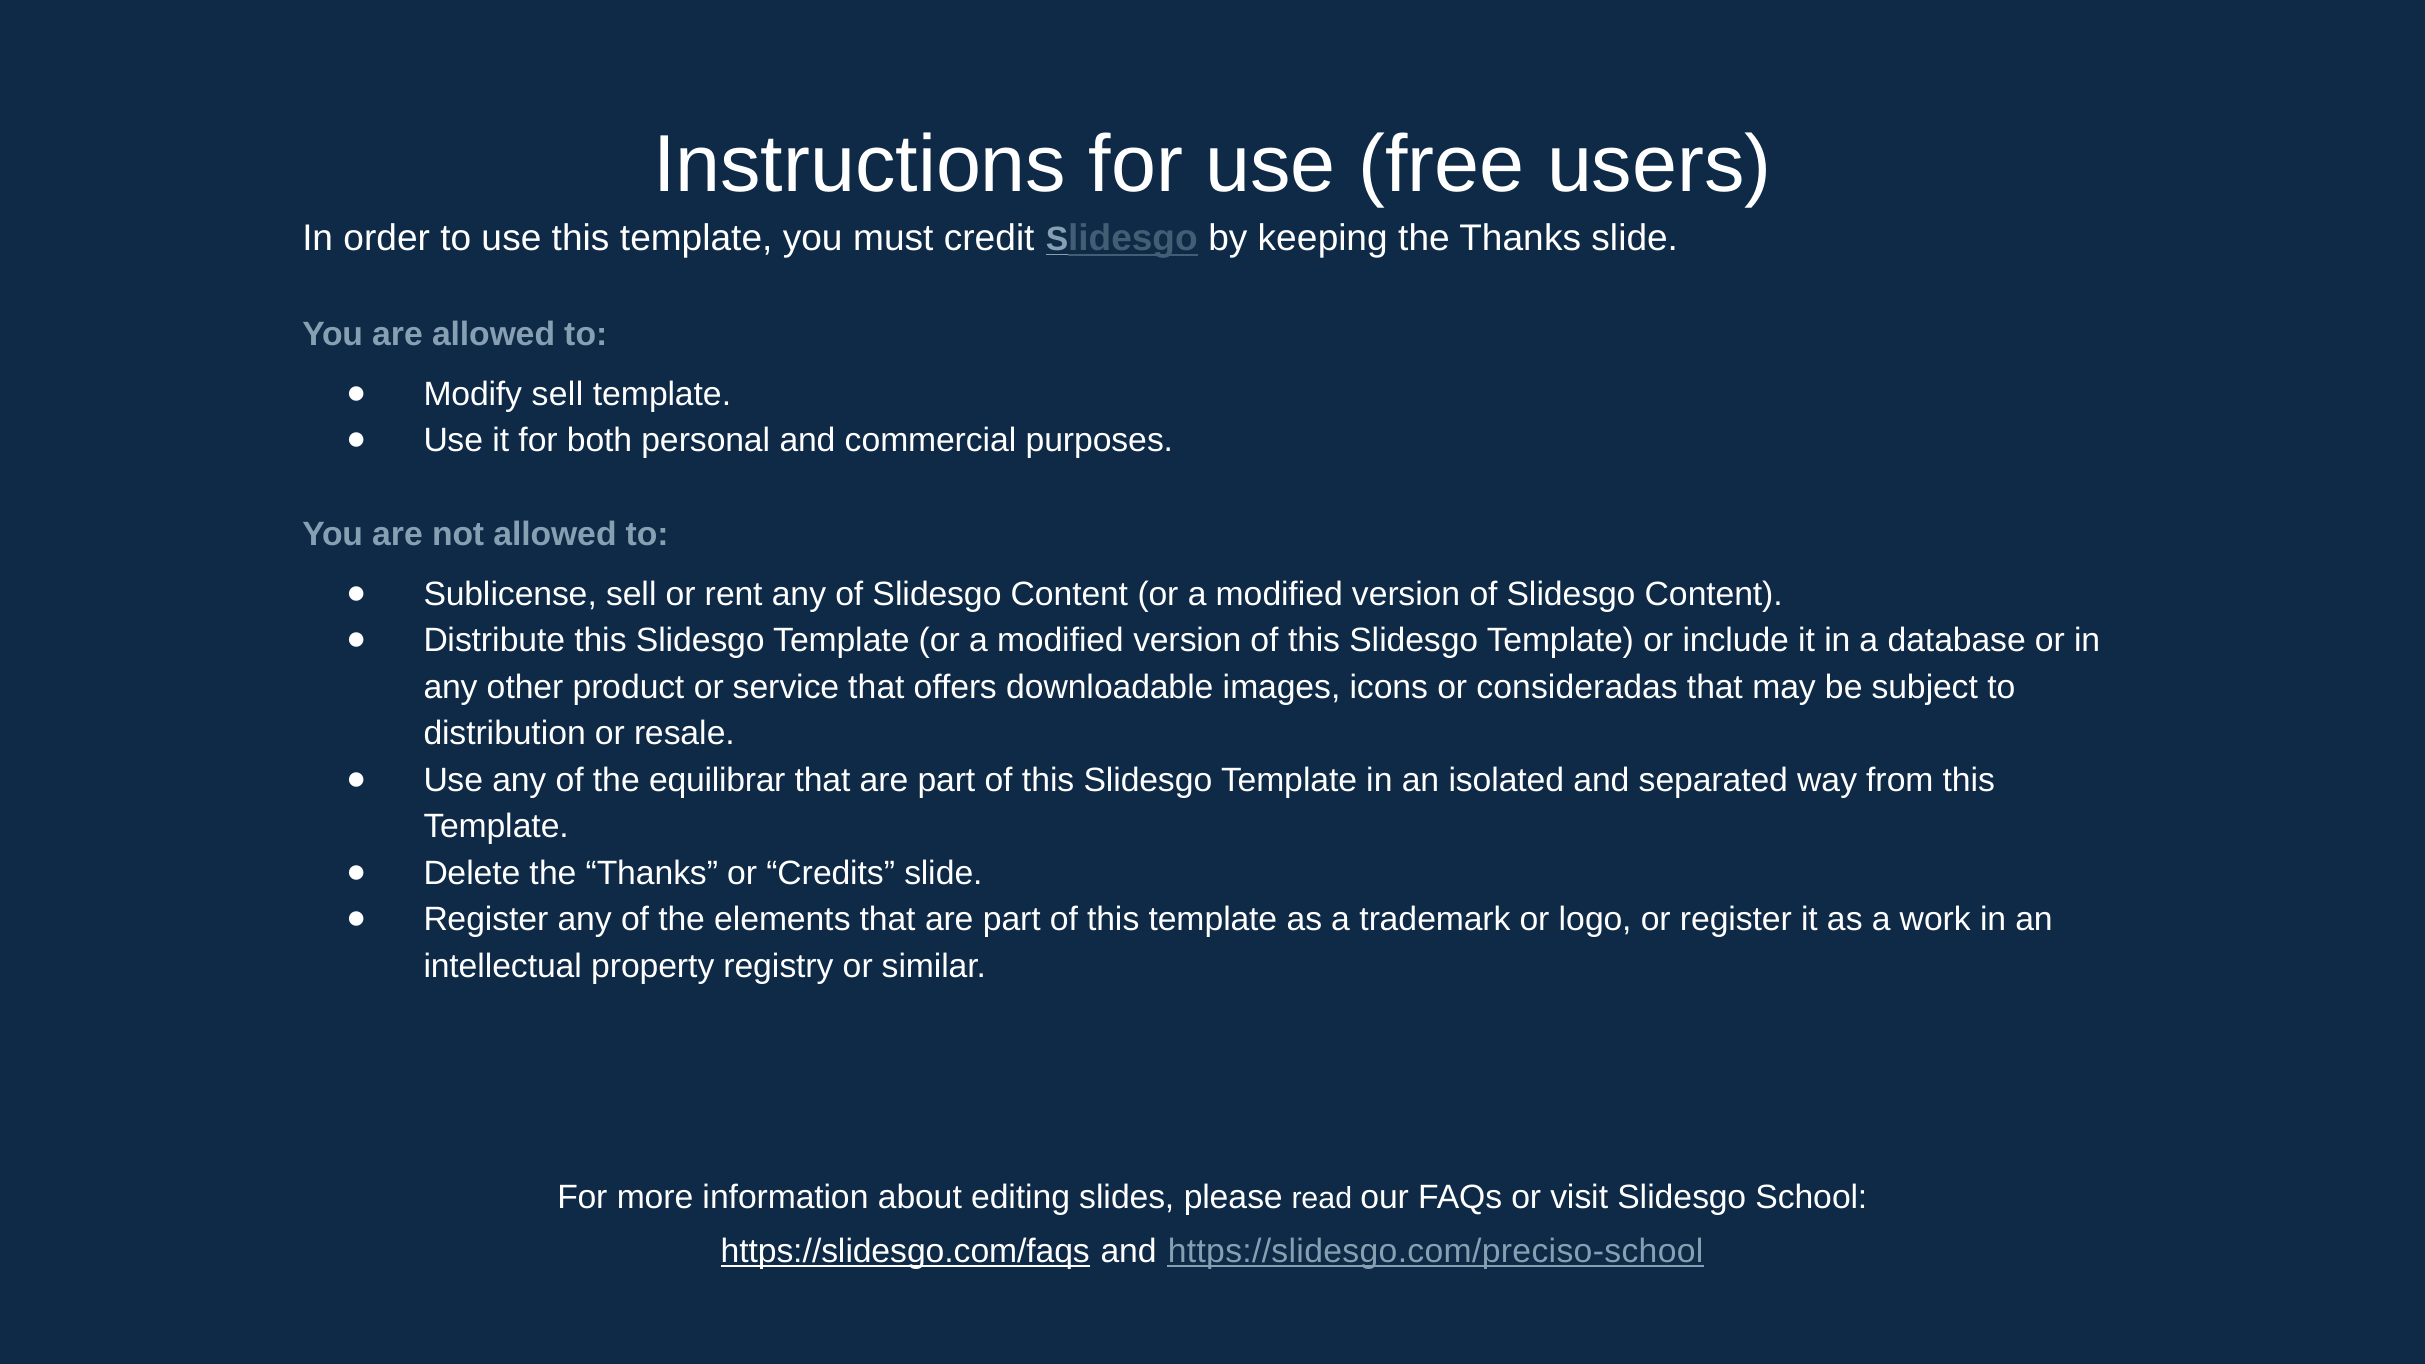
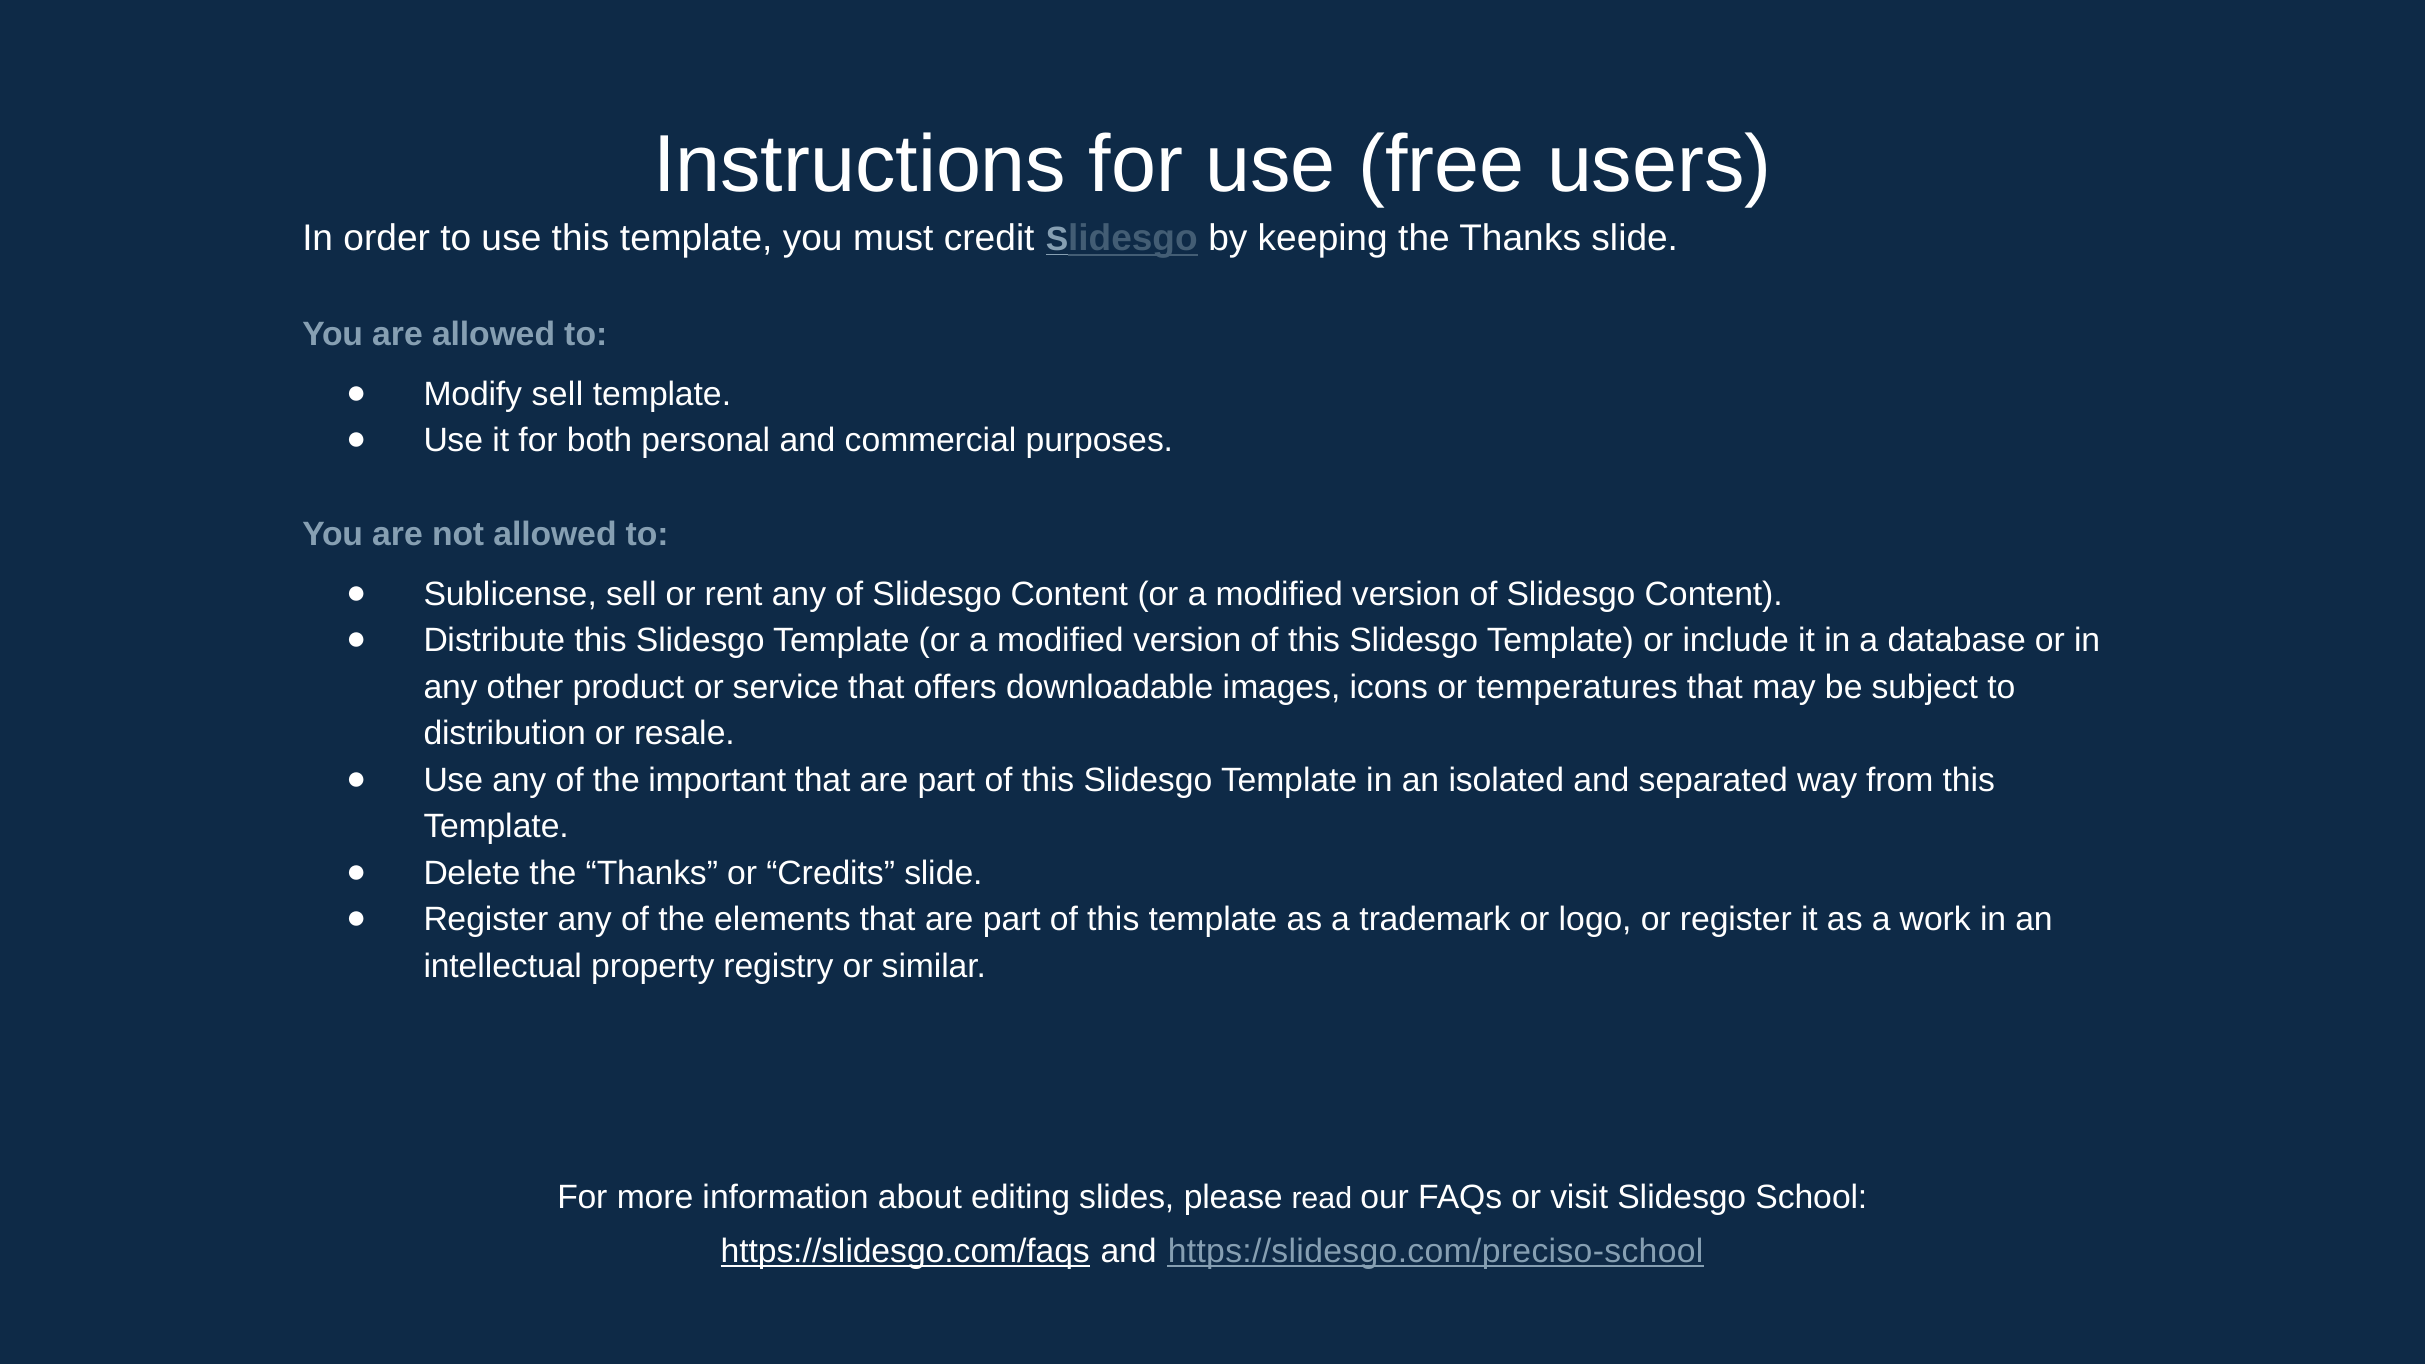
consideradas: consideradas -> temperatures
equilibrar: equilibrar -> important
